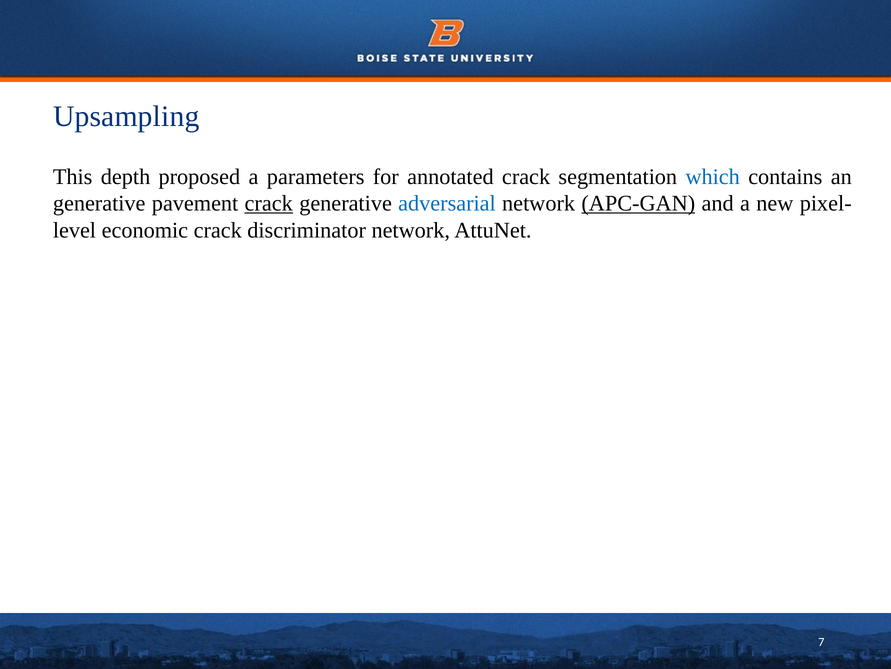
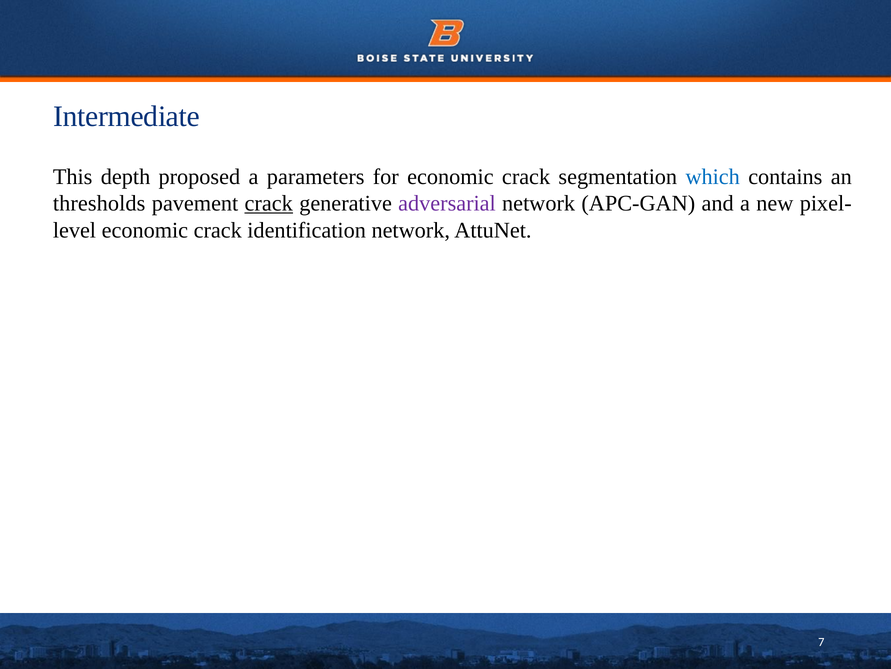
Upsampling: Upsampling -> Intermediate
for annotated: annotated -> economic
generative at (99, 203): generative -> thresholds
adversarial colour: blue -> purple
APC-GAN underline: present -> none
discriminator: discriminator -> identification
